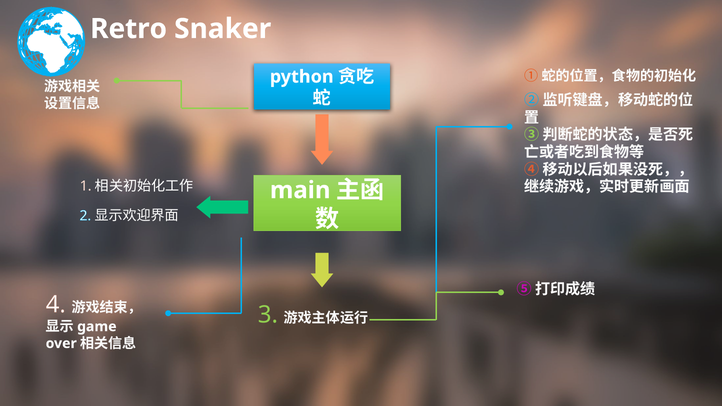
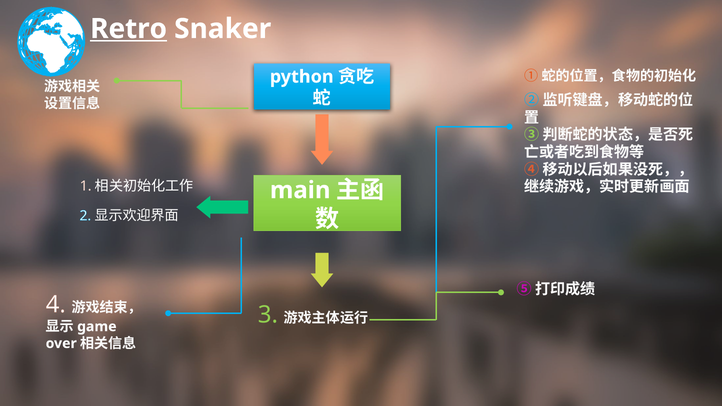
Retro underline: none -> present
